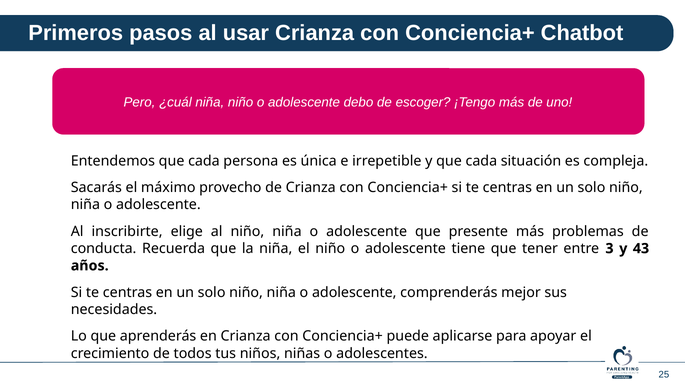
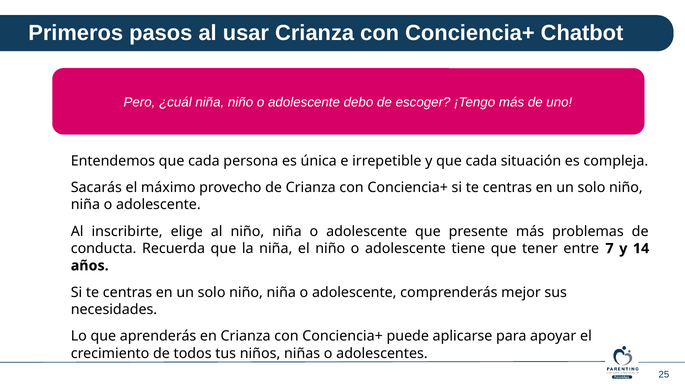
3: 3 -> 7
43: 43 -> 14
